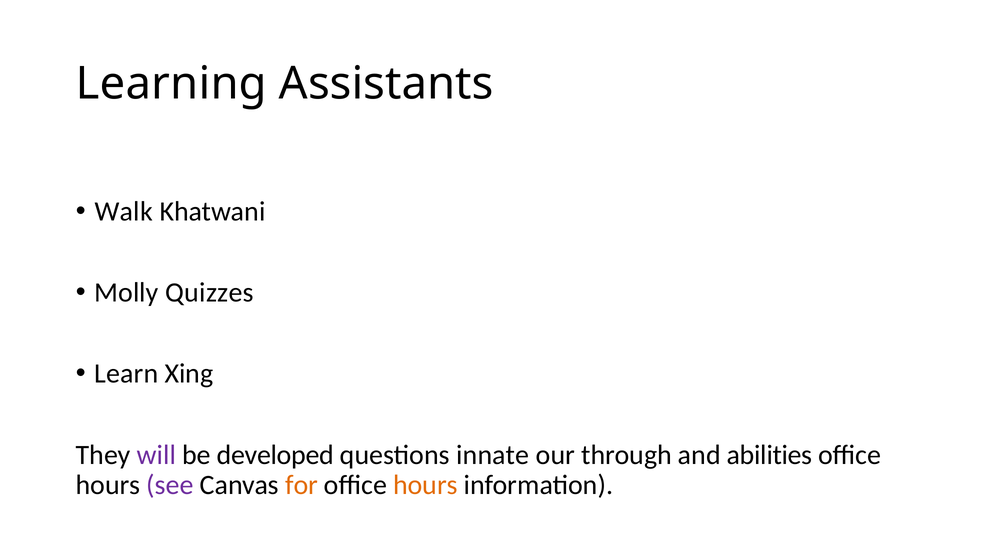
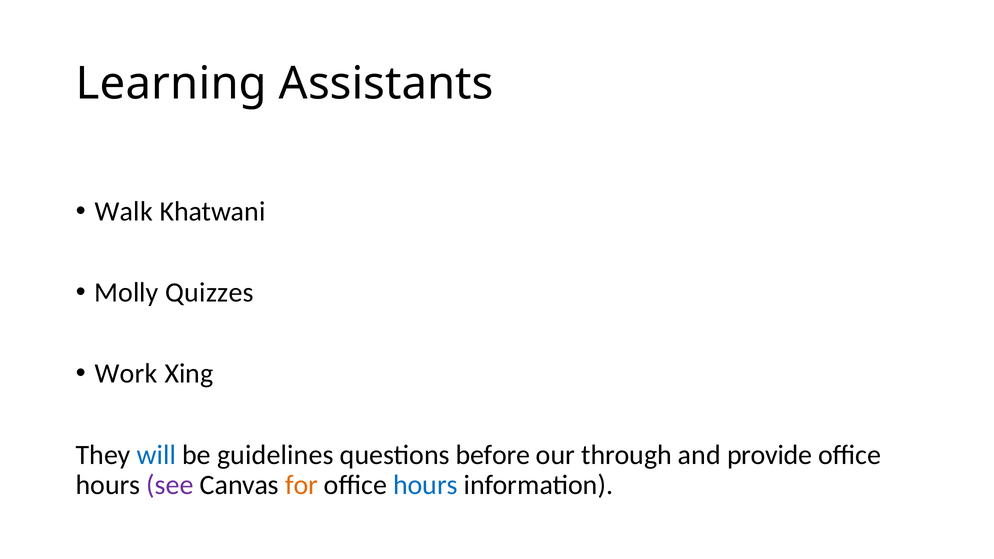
Learn: Learn -> Work
will colour: purple -> blue
developed: developed -> guidelines
innate: innate -> before
abilities: abilities -> provide
hours at (425, 485) colour: orange -> blue
